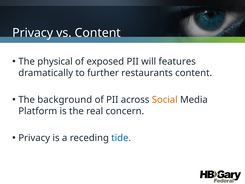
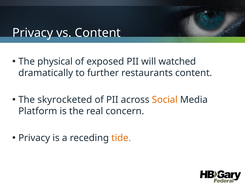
features: features -> watched
background: background -> skyrocketed
tide colour: blue -> orange
